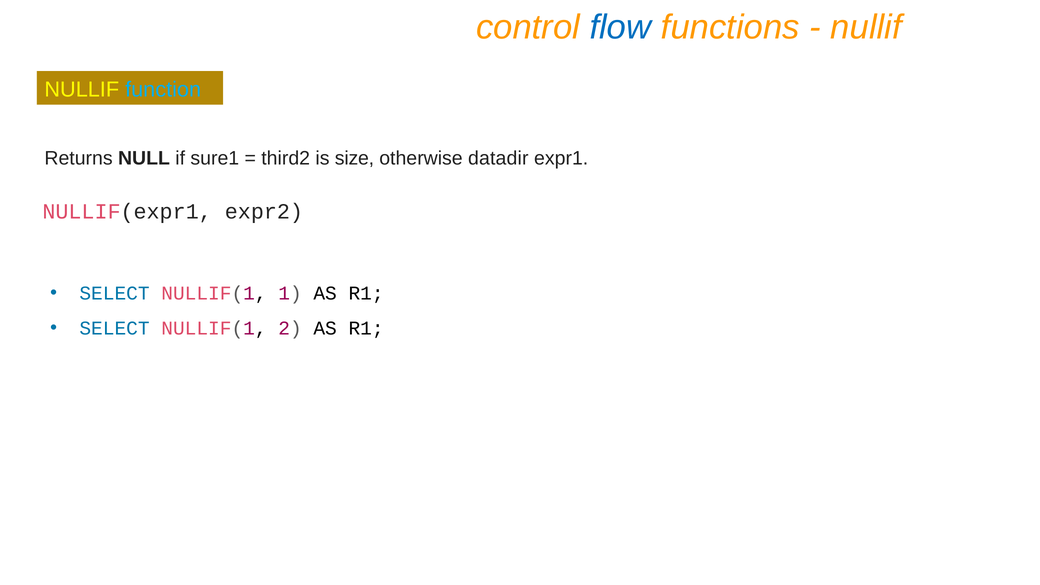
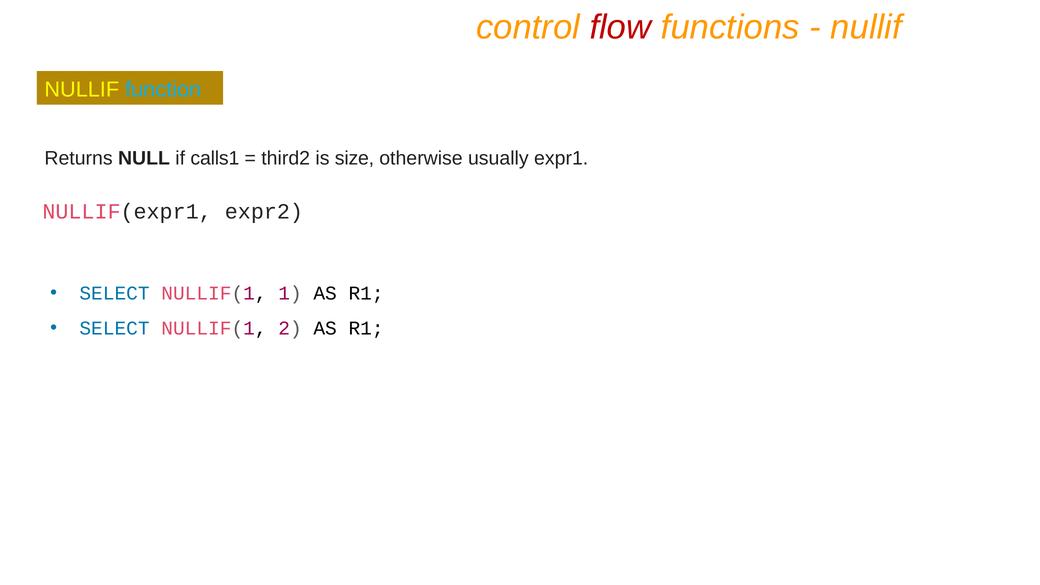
flow colour: blue -> red
sure1: sure1 -> calls1
datadir: datadir -> usually
